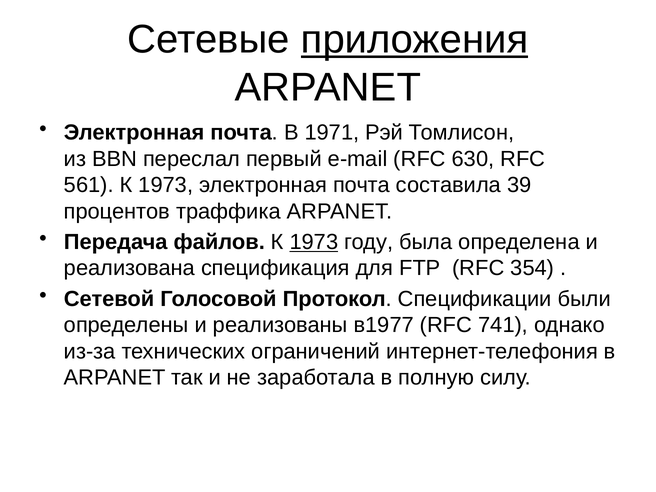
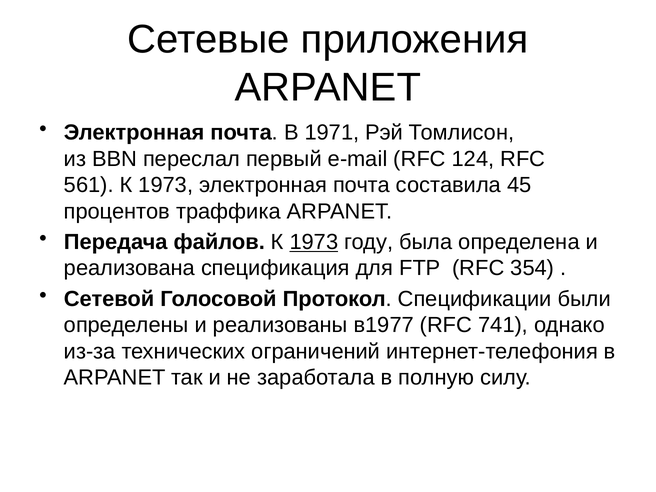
приложения underline: present -> none
630: 630 -> 124
39: 39 -> 45
